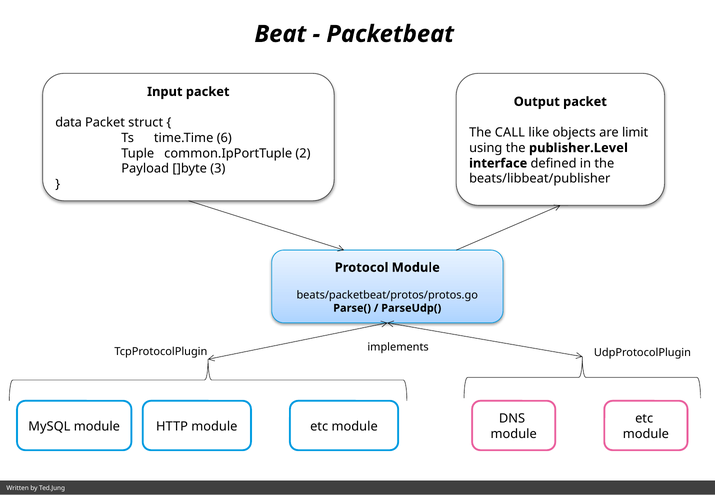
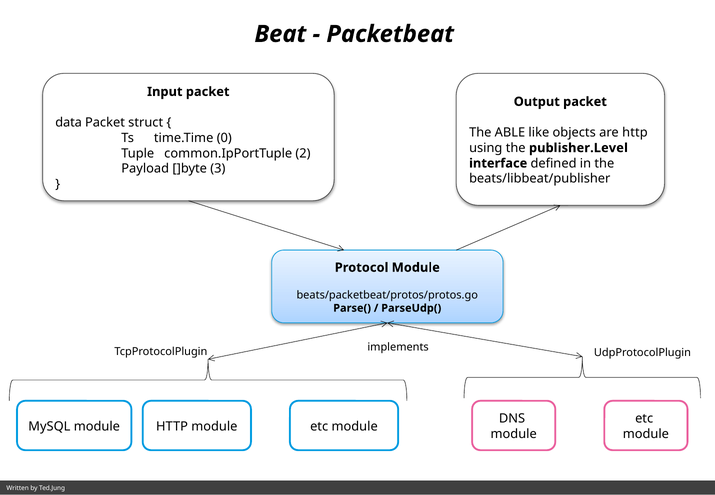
CALL: CALL -> ABLE
are limit: limit -> http
6: 6 -> 0
